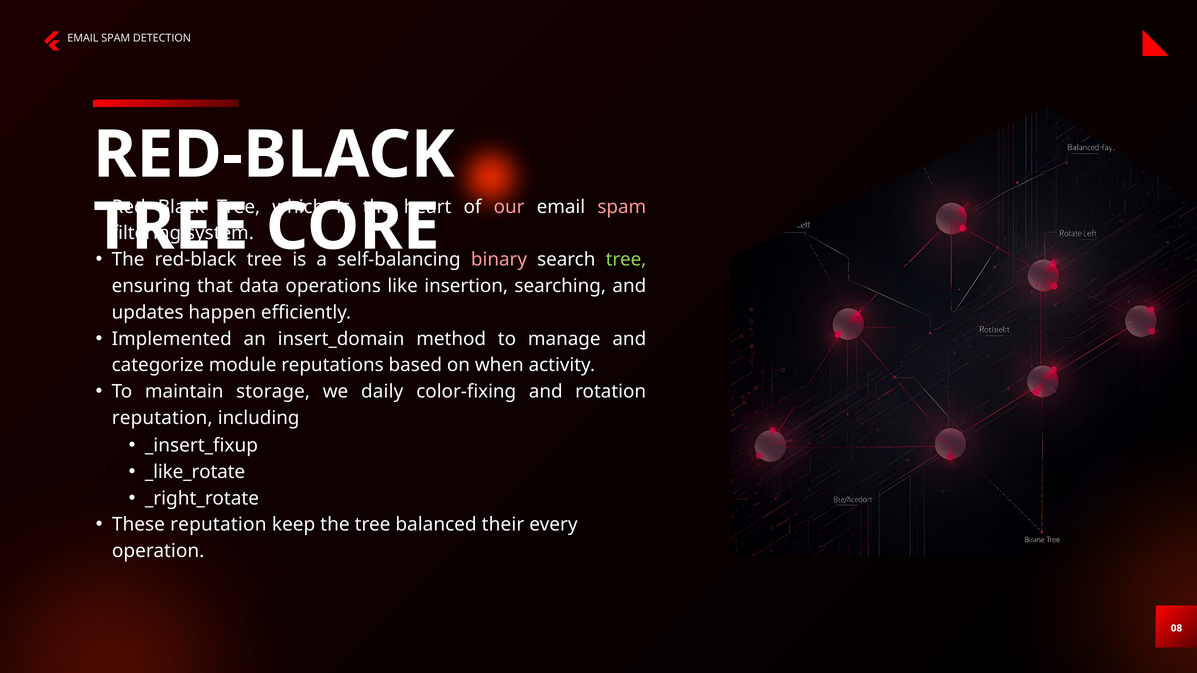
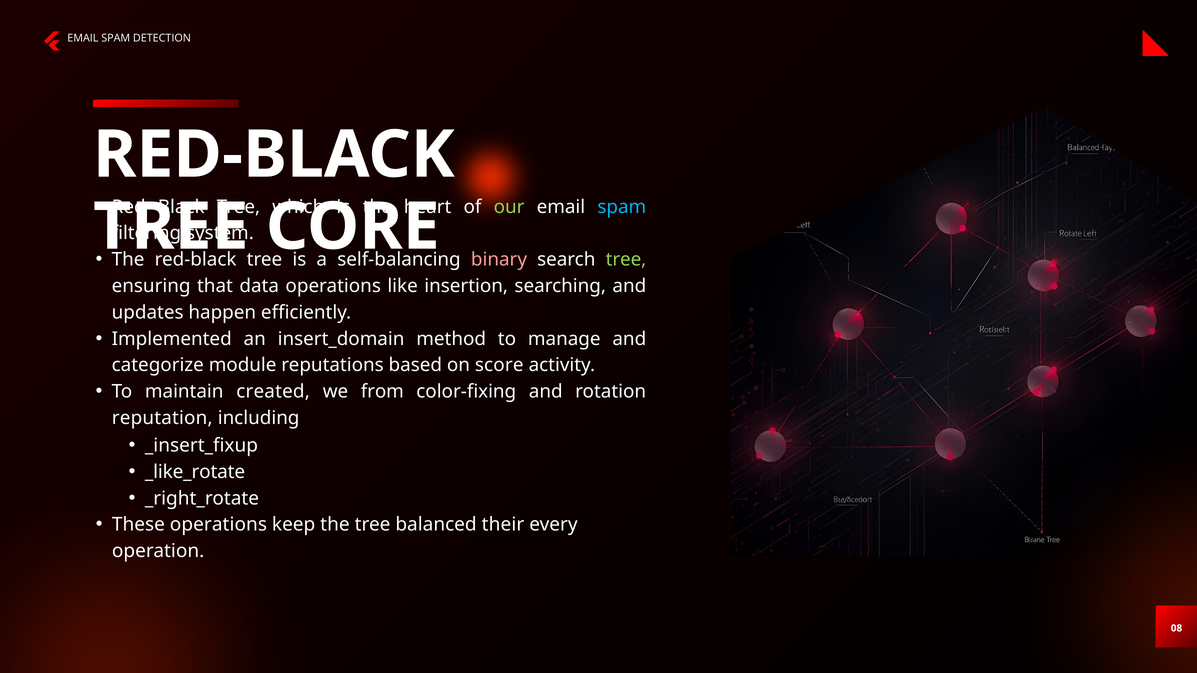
our colour: pink -> light green
spam at (622, 207) colour: pink -> light blue
when: when -> score
storage: storage -> created
daily: daily -> from
These reputation: reputation -> operations
